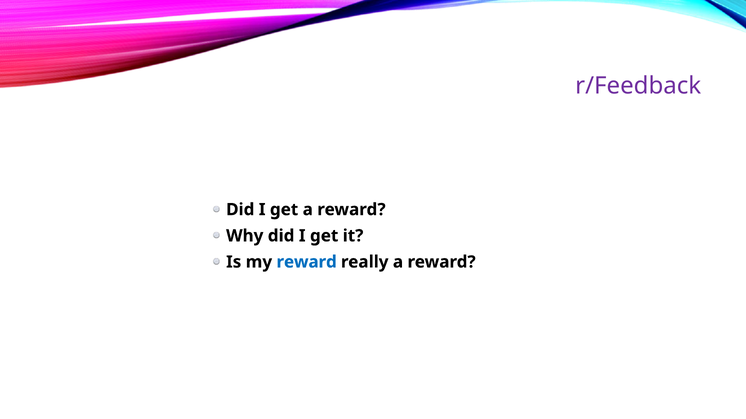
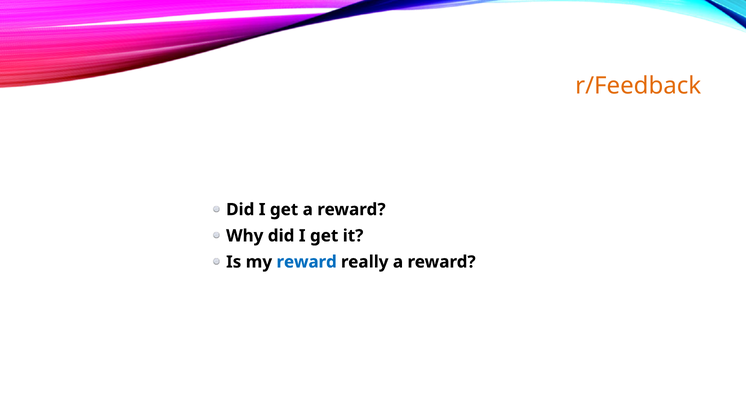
r/Feedback colour: purple -> orange
